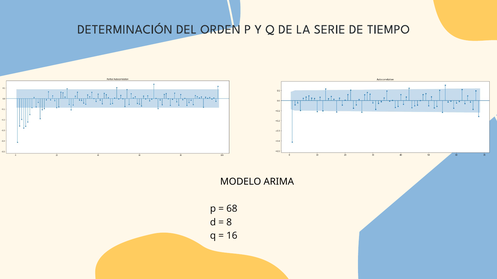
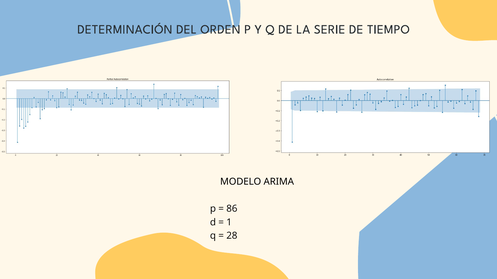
68: 68 -> 86
8: 8 -> 1
16: 16 -> 28
